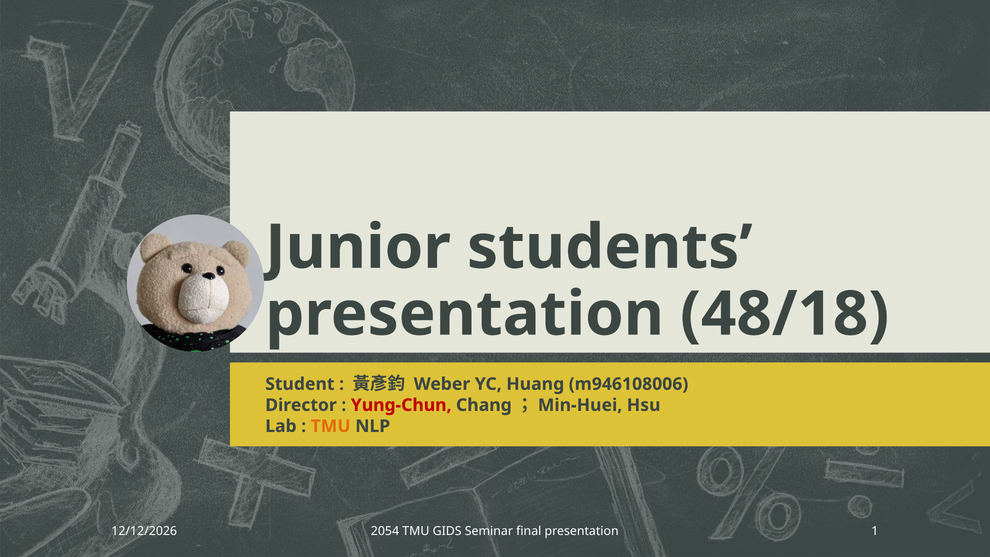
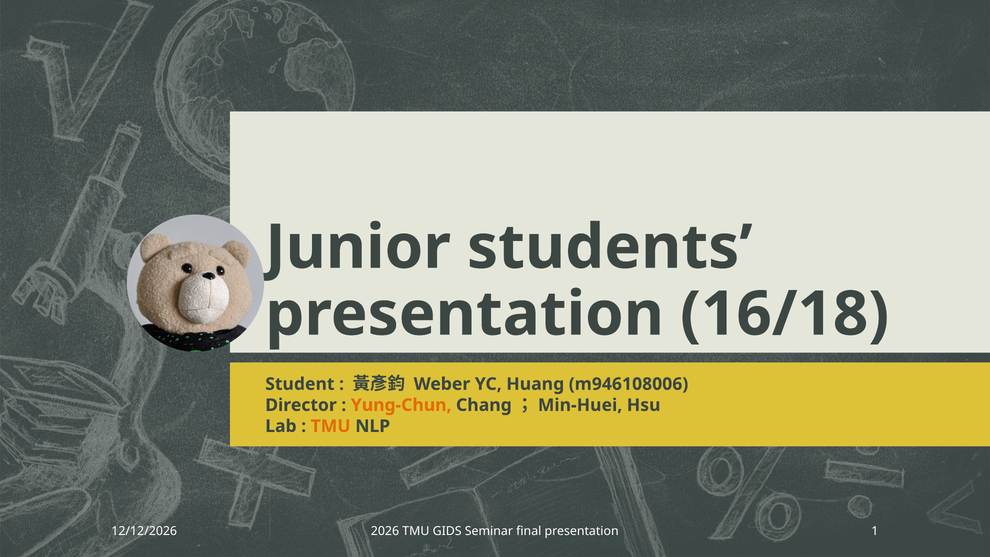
48/18: 48/18 -> 16/18
Yung-Chun colour: red -> orange
2054: 2054 -> 2026
